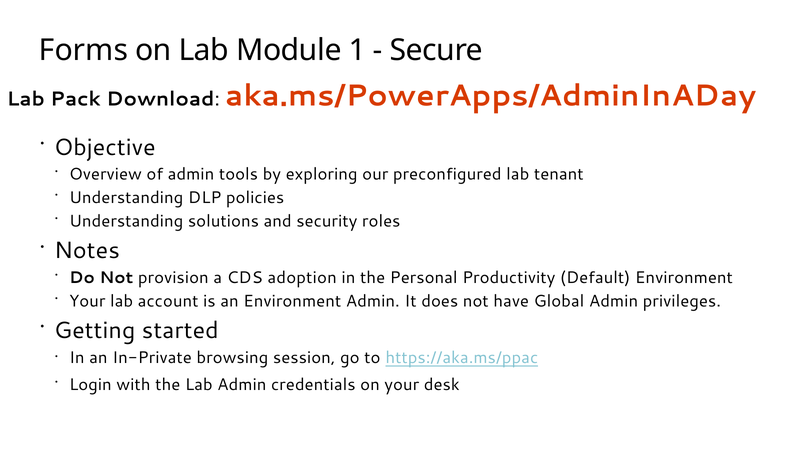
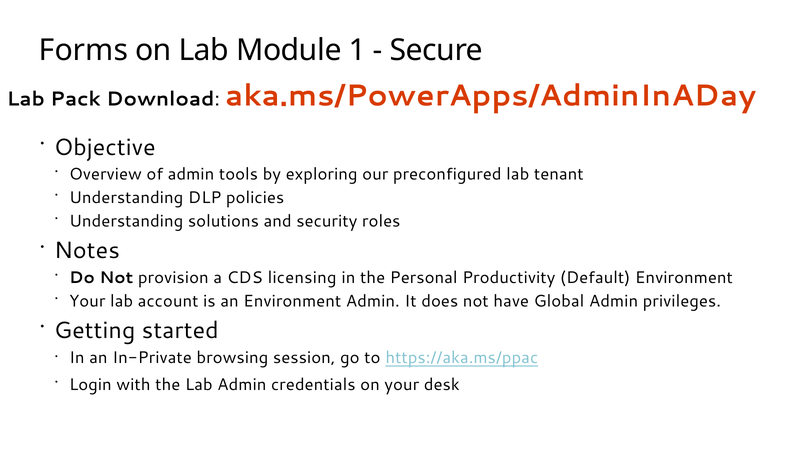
adoption: adoption -> licensing
